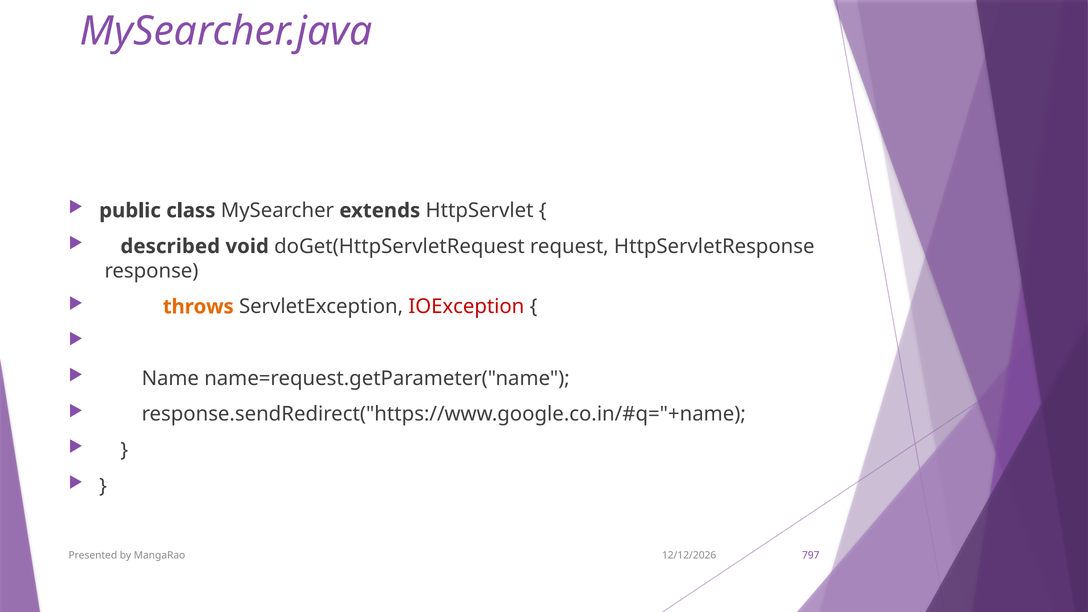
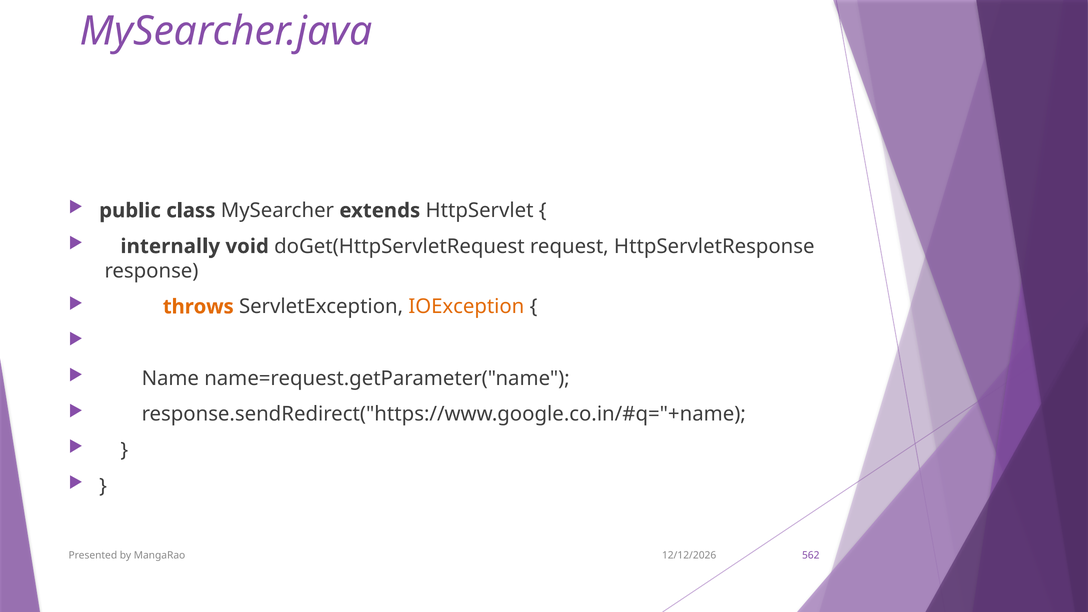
described: described -> internally
IOException colour: red -> orange
797: 797 -> 562
